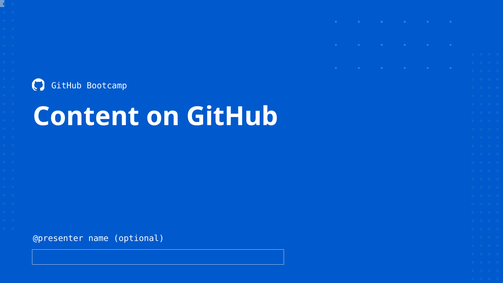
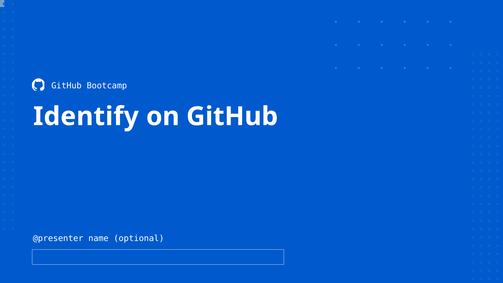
Content: Content -> Identify
